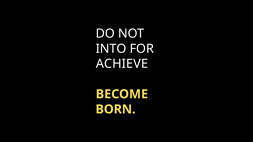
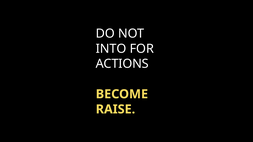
ACHIEVE: ACHIEVE -> ACTIONS
BORN: BORN -> RAISE
